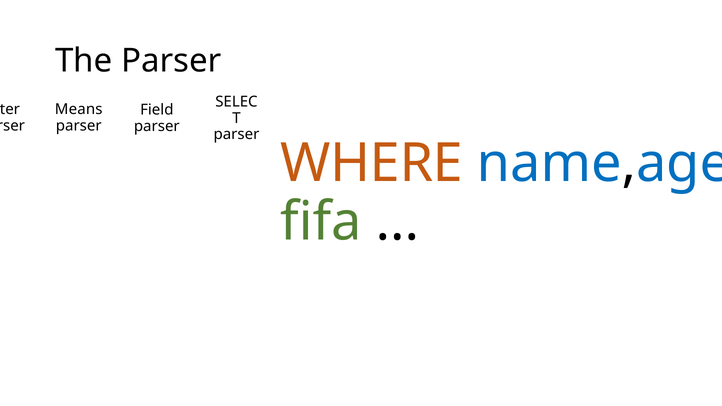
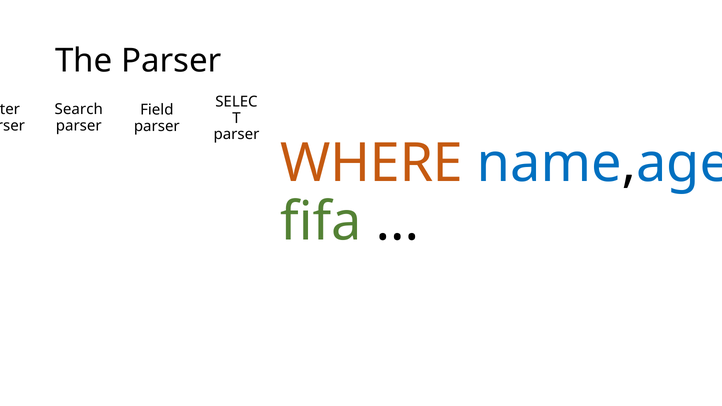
Means: Means -> Search
